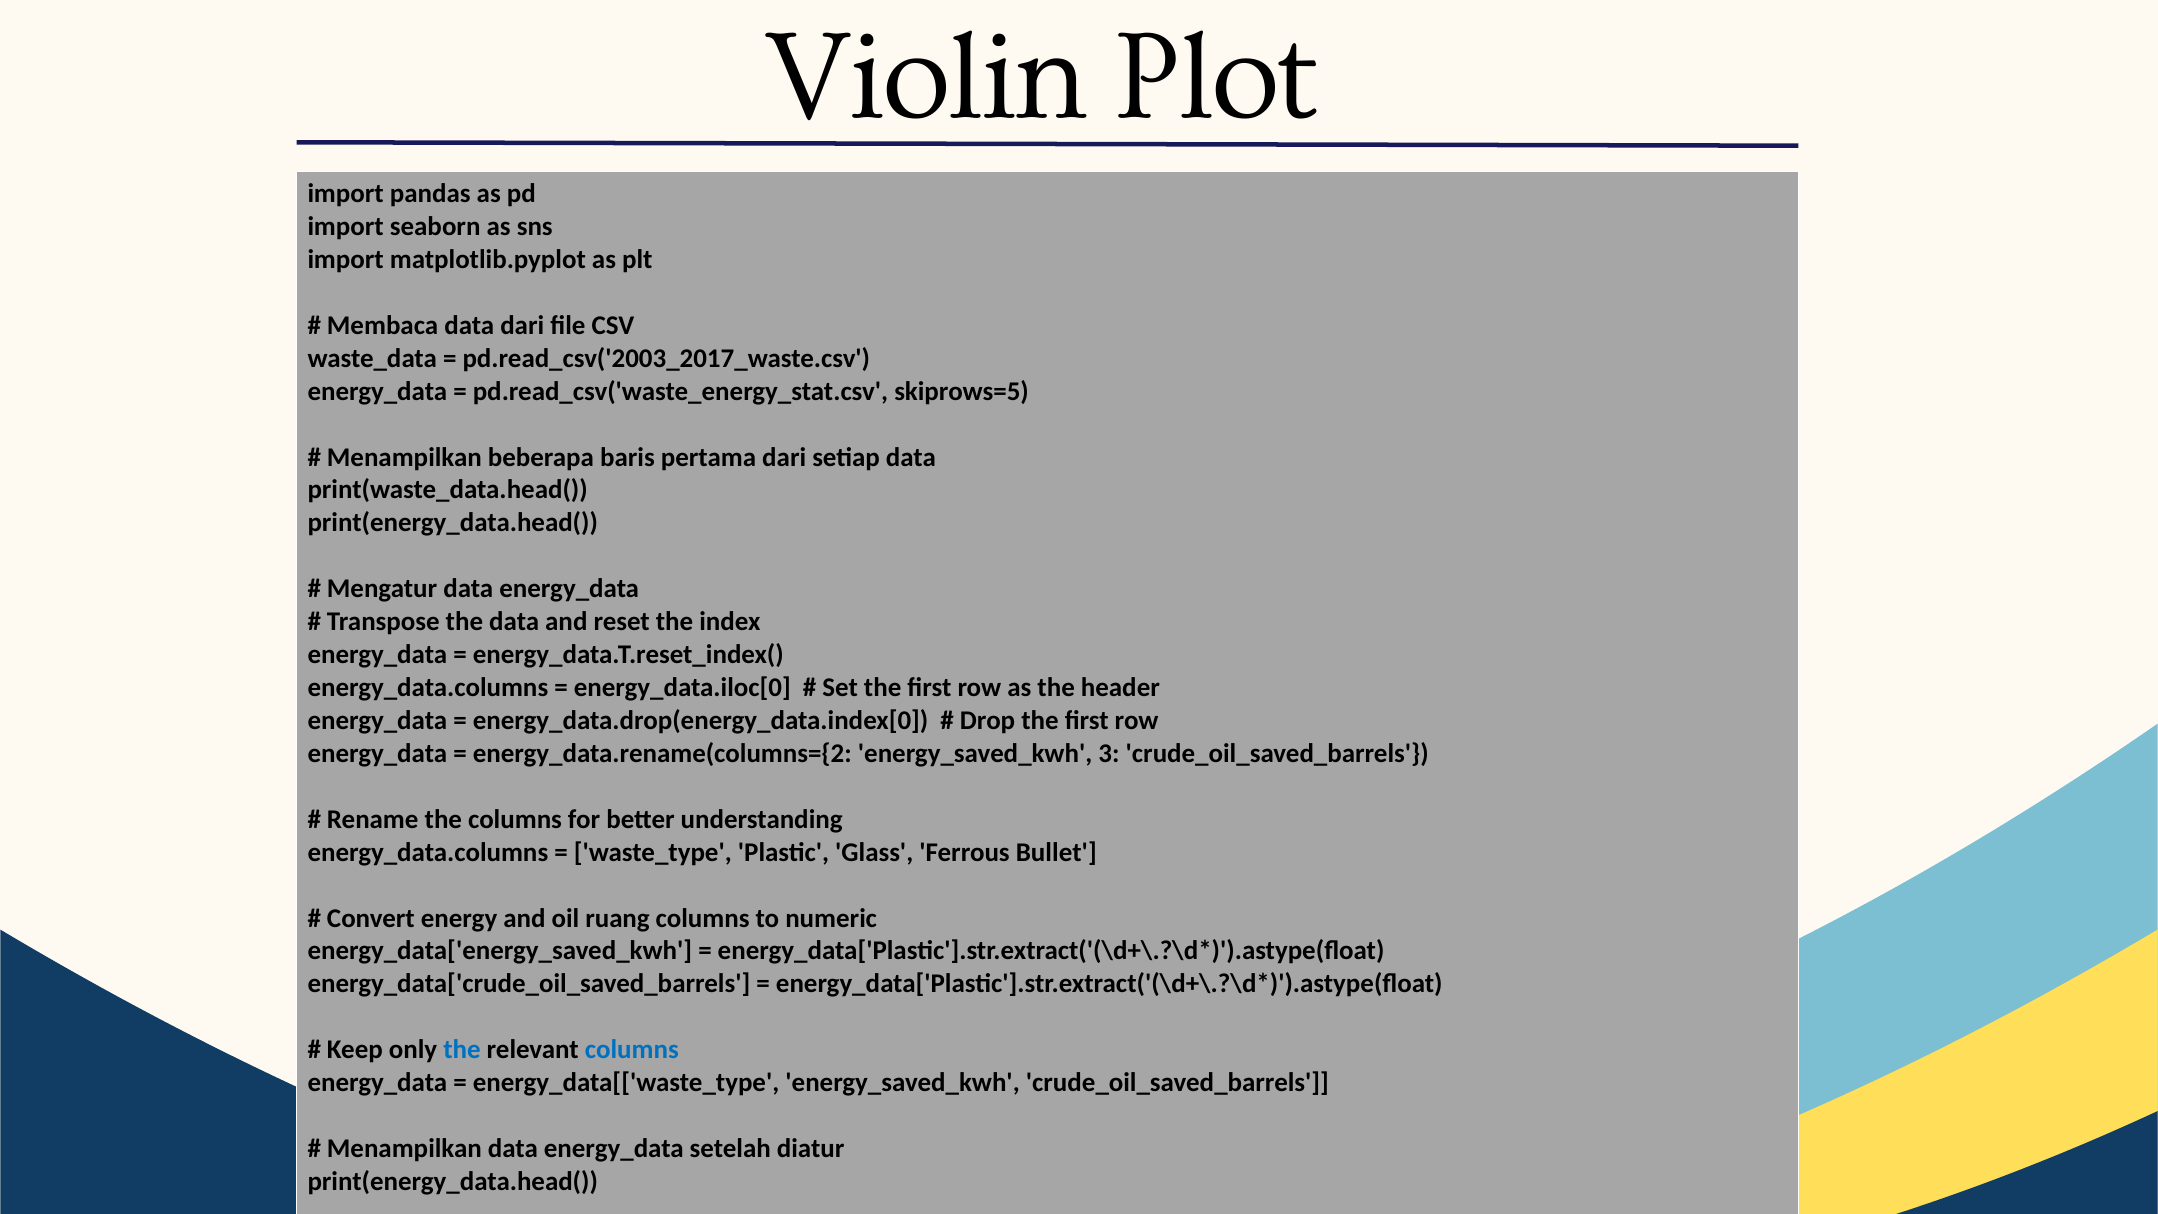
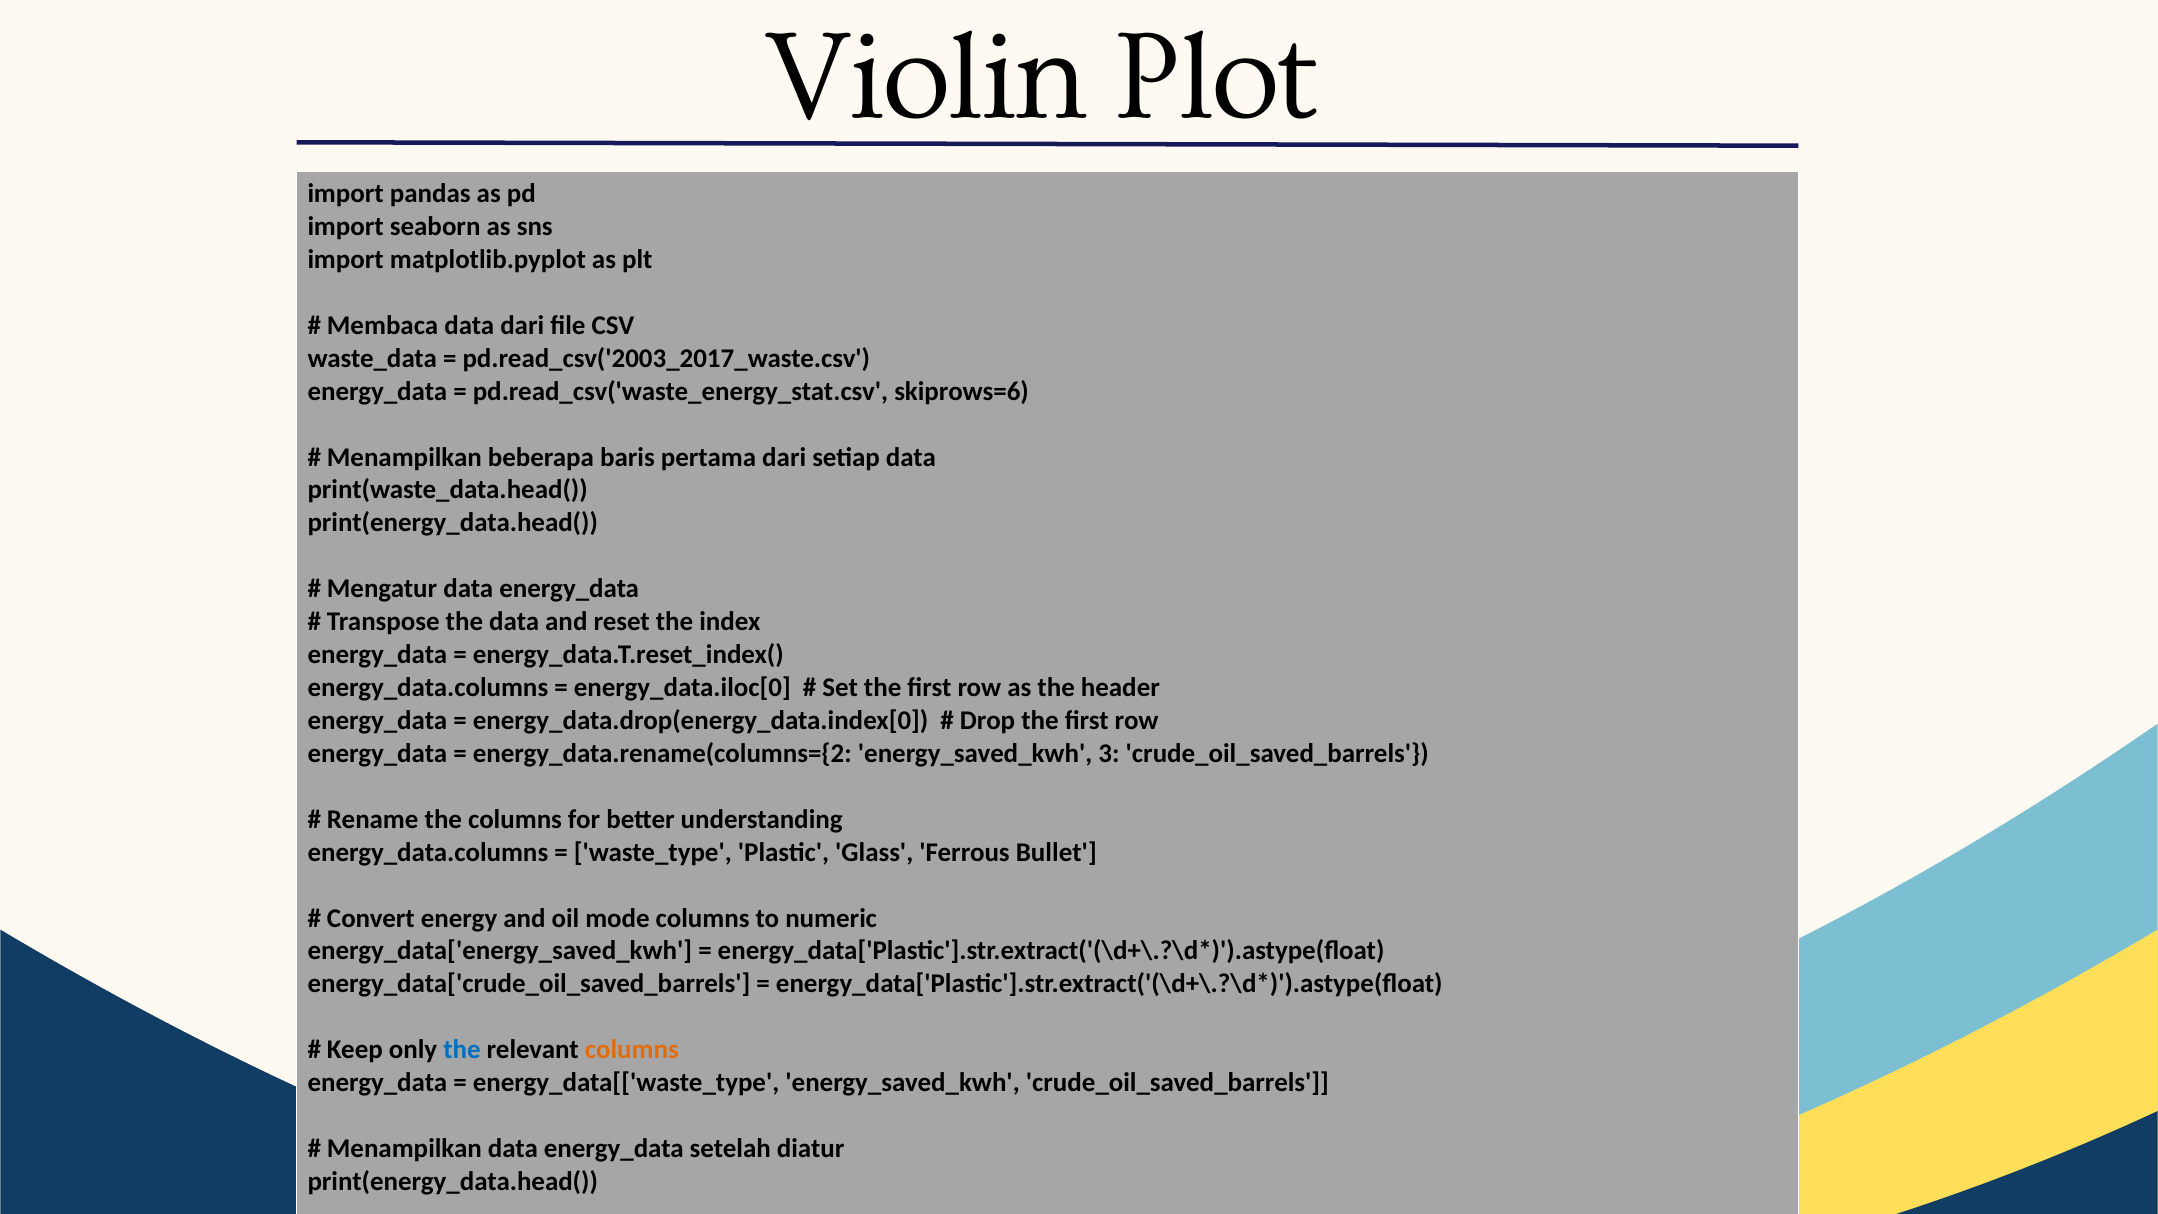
skiprows=5: skiprows=5 -> skiprows=6
ruang: ruang -> mode
columns at (632, 1050) colour: blue -> orange
